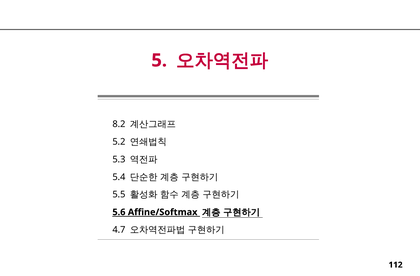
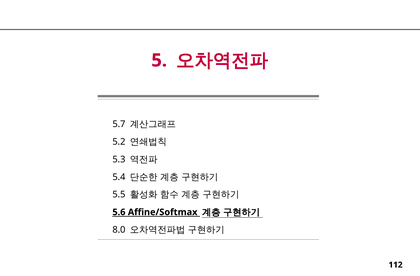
8.2: 8.2 -> 5.7
4.7: 4.7 -> 8.0
